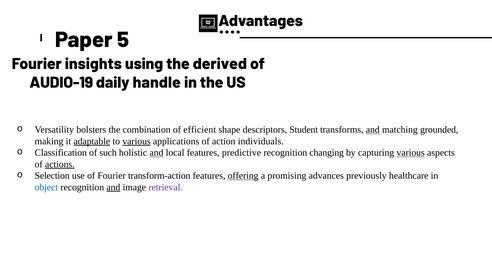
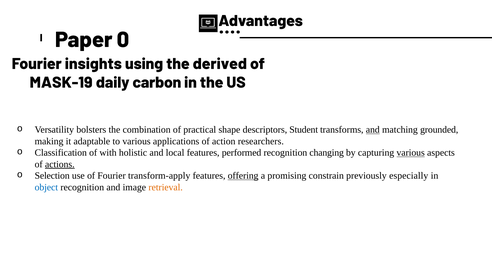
5: 5 -> 0
AUDIO-19: AUDIO-19 -> MASK-19
handle: handle -> carbon
efficient: efficient -> practical
adaptable underline: present -> none
various at (137, 141) underline: present -> none
individuals: individuals -> researchers
such: such -> with
and at (156, 153) underline: present -> none
predictive: predictive -> performed
transform-action: transform-action -> transform-apply
advances: advances -> constrain
healthcare: healthcare -> especially
and at (113, 187) underline: present -> none
retrieval colour: purple -> orange
